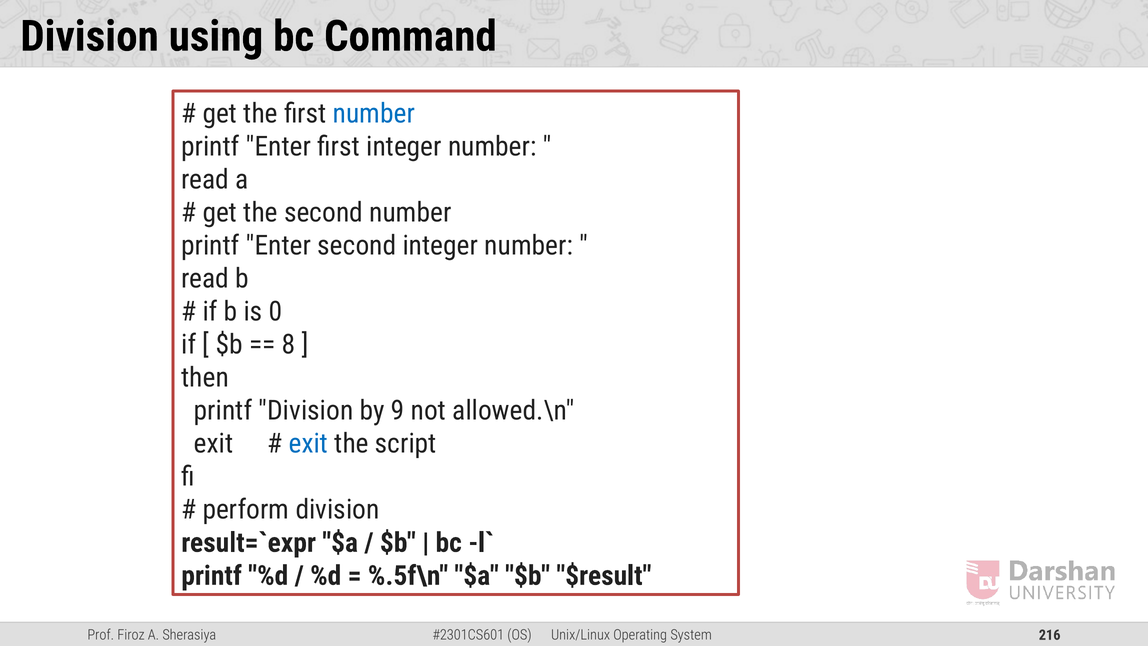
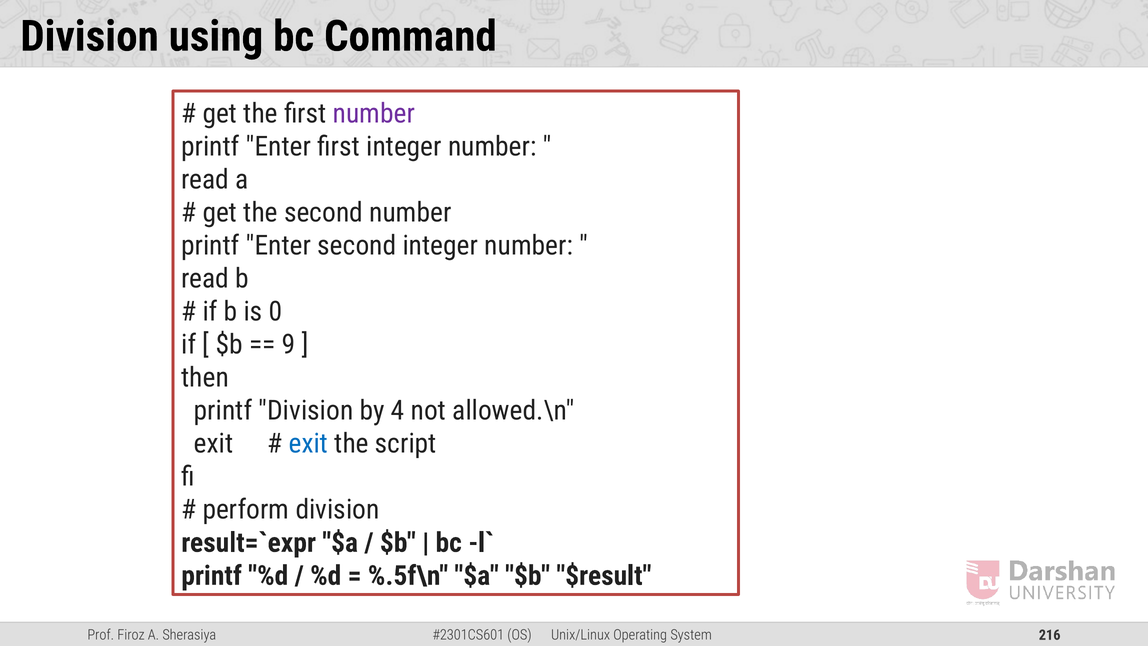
number at (374, 114) colour: blue -> purple
8: 8 -> 9
9: 9 -> 4
